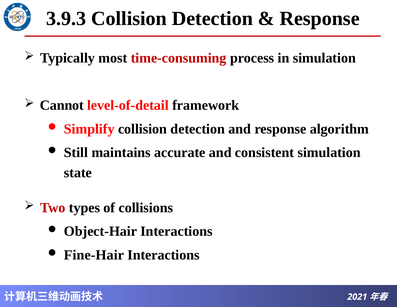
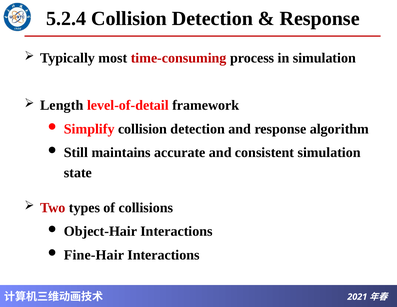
3.9.3: 3.9.3 -> 5.2.4
Cannot: Cannot -> Length
